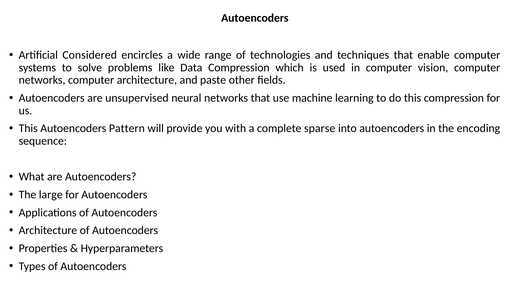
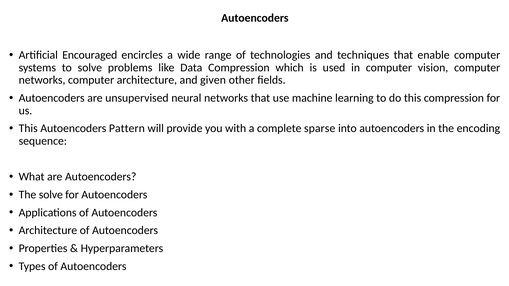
Considered: Considered -> Encouraged
paste: paste -> given
The large: large -> solve
